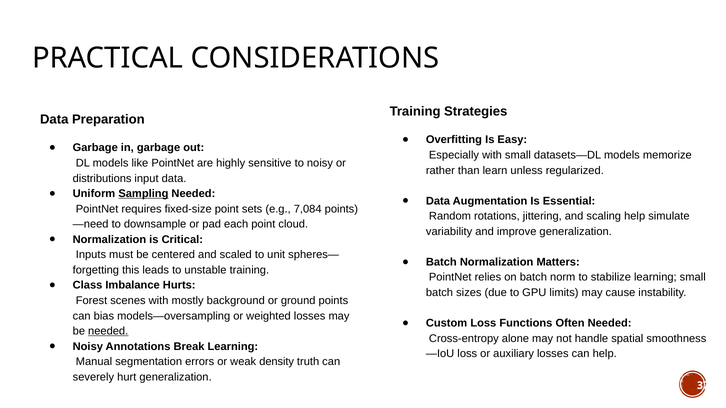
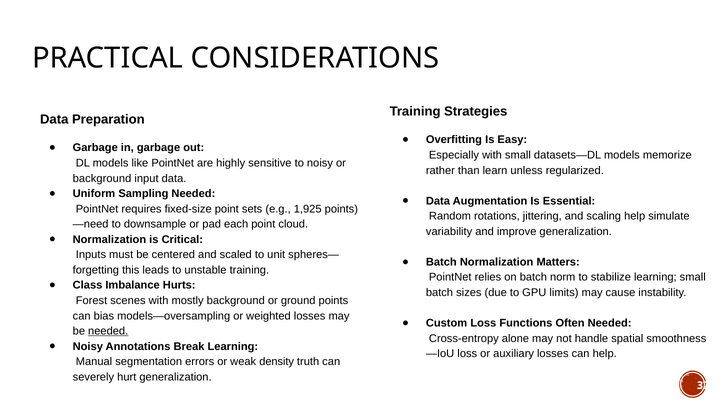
distributions at (102, 179): distributions -> background
Sampling underline: present -> none
7,084: 7,084 -> 1,925
